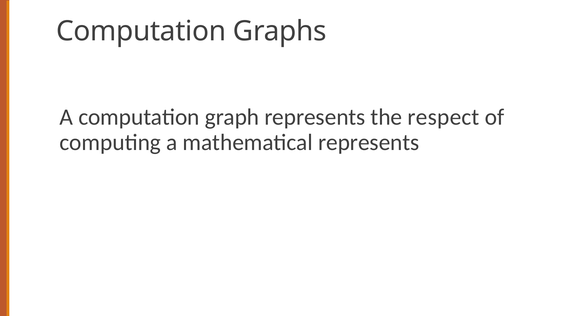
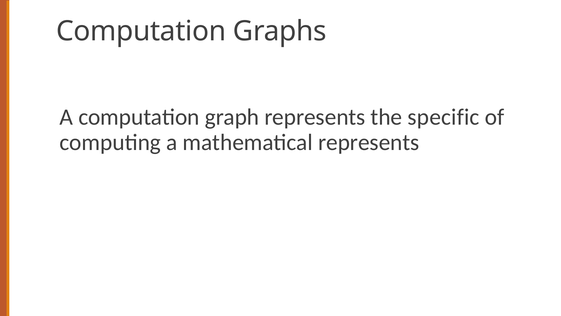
respect: respect -> specific
